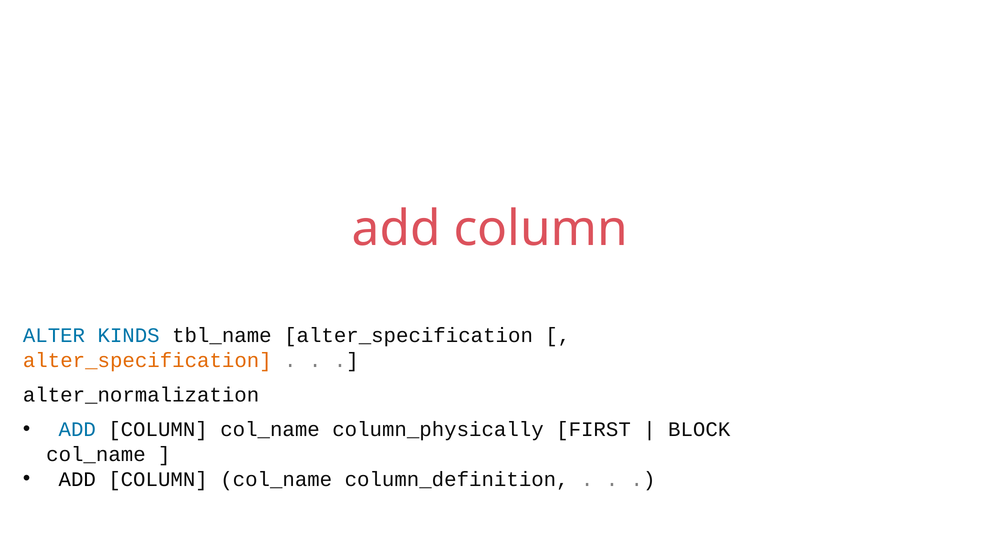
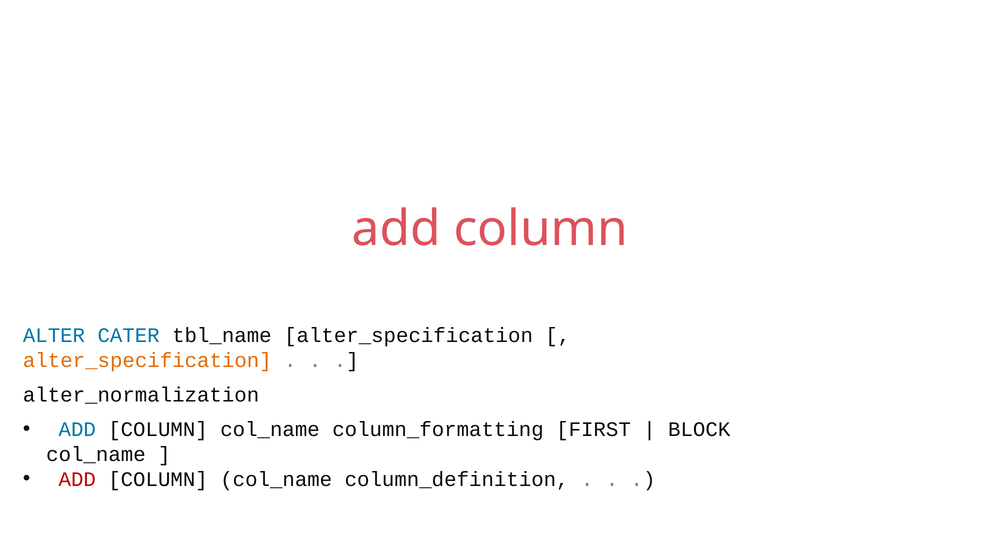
KINDS: KINDS -> CATER
column_physically: column_physically -> column_formatting
ADD at (77, 480) colour: black -> red
